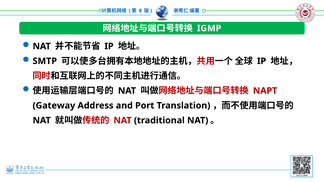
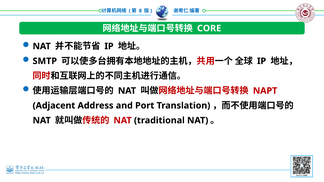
IGMP: IGMP -> CORE
Gateway: Gateway -> Adjacent
